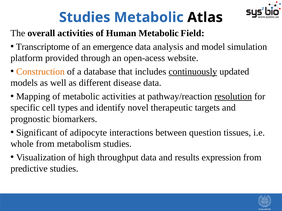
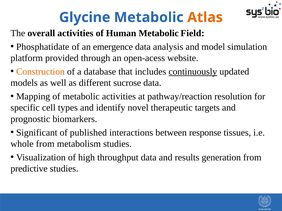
Studies at (85, 17): Studies -> Glycine
Atlas colour: black -> orange
Transcriptome: Transcriptome -> Phosphatidate
disease: disease -> sucrose
resolution underline: present -> none
adipocyte: adipocyte -> published
question: question -> response
expression: expression -> generation
